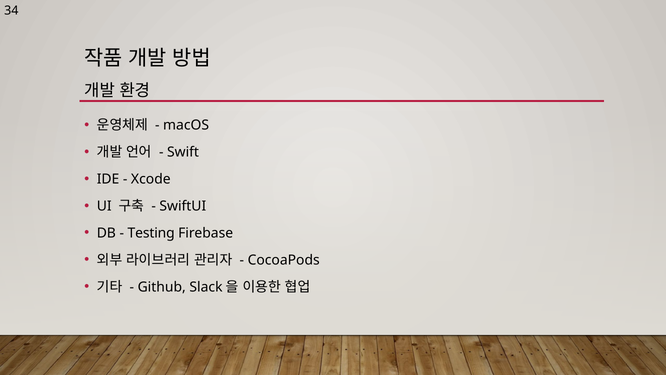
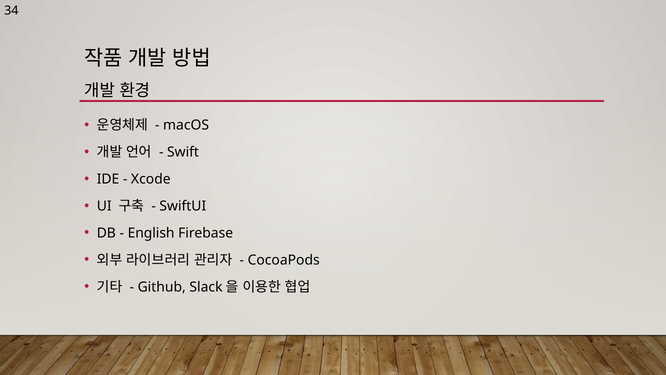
Testing: Testing -> English
